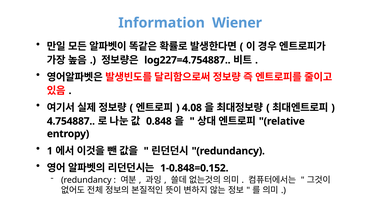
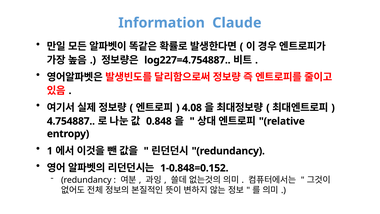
Wiener: Wiener -> Claude
